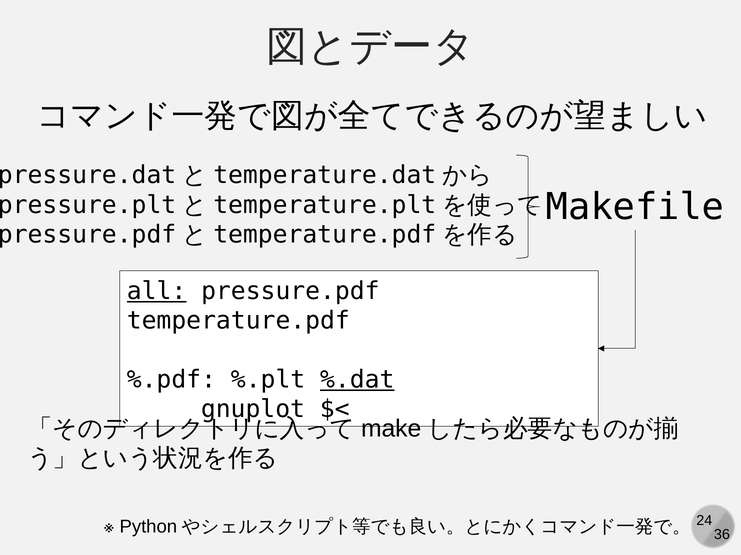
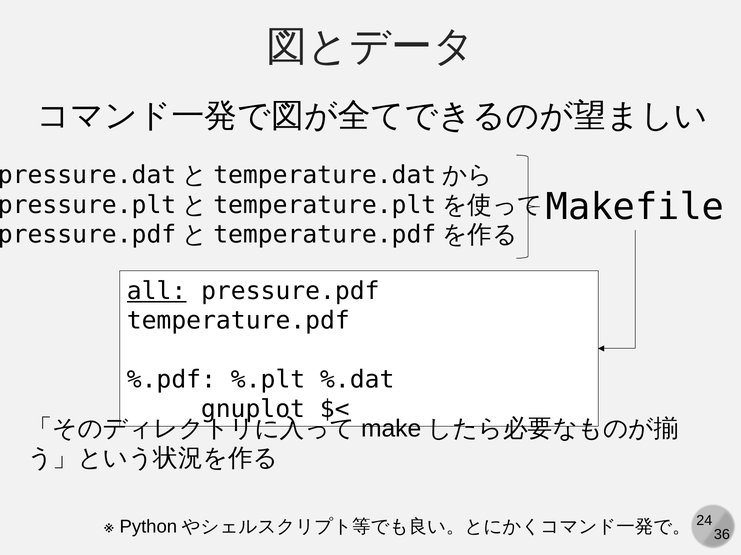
%.dat underline: present -> none
